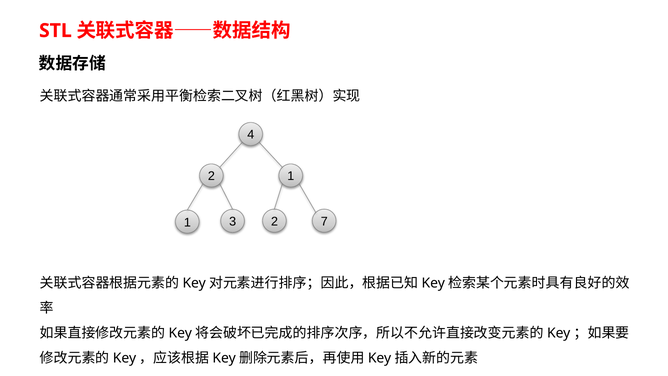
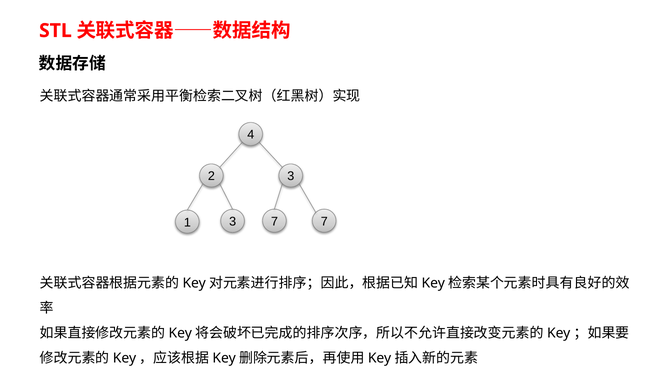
2 1: 1 -> 3
3 2: 2 -> 7
